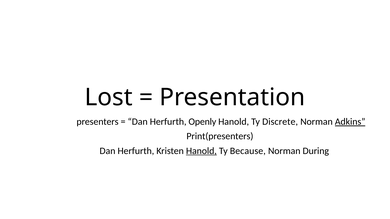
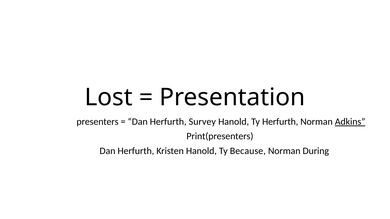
Openly: Openly -> Survey
Ty Discrete: Discrete -> Herfurth
Hanold at (201, 151) underline: present -> none
